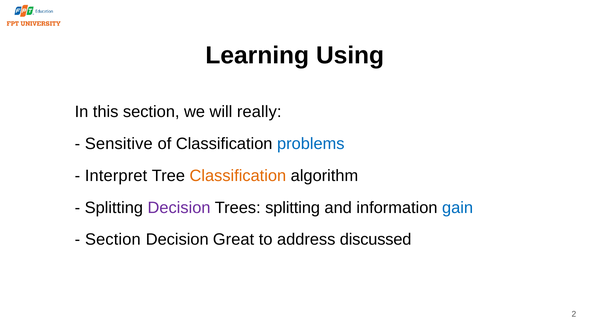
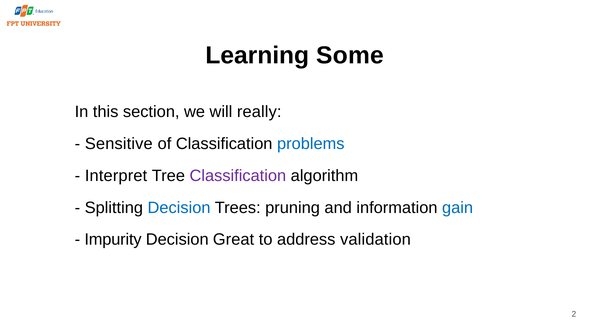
Using: Using -> Some
Classification at (238, 176) colour: orange -> purple
Decision at (179, 208) colour: purple -> blue
Trees splitting: splitting -> pruning
Section at (113, 239): Section -> Impurity
discussed: discussed -> validation
